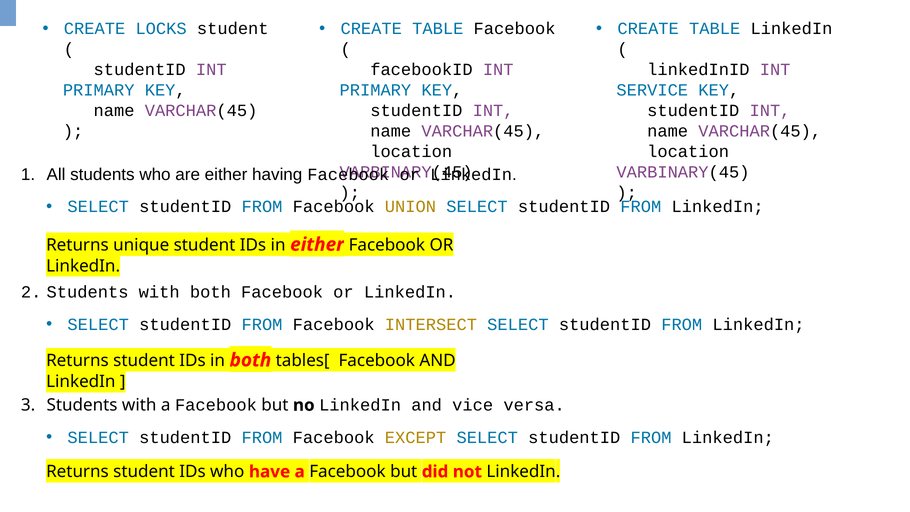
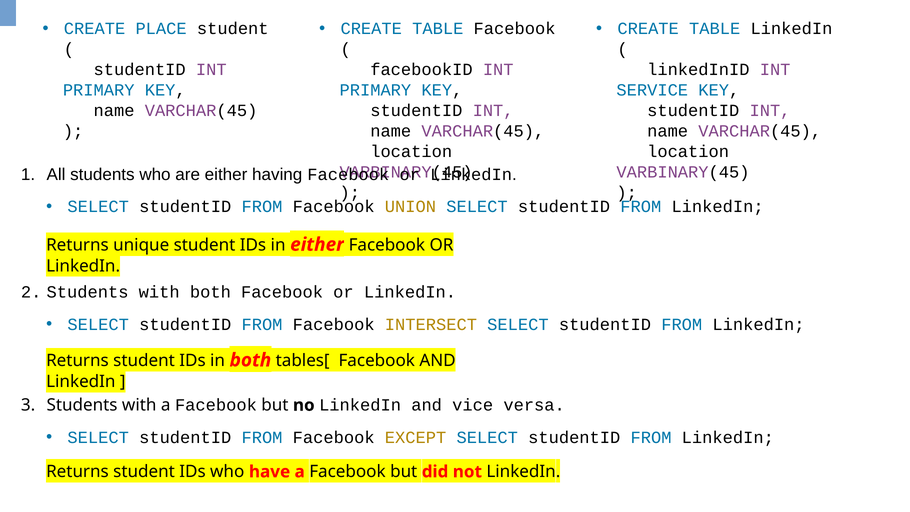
LOCKS: LOCKS -> PLACE
